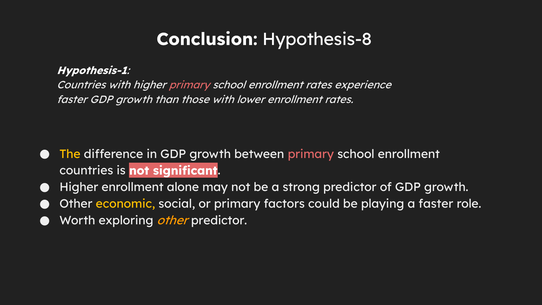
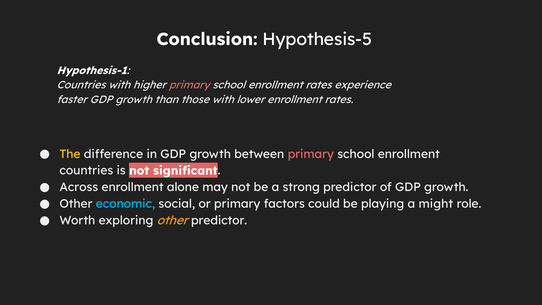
Hypothesis-8: Hypothesis-8 -> Hypothesis-5
Higher at (79, 187): Higher -> Across
economic colour: yellow -> light blue
a faster: faster -> might
